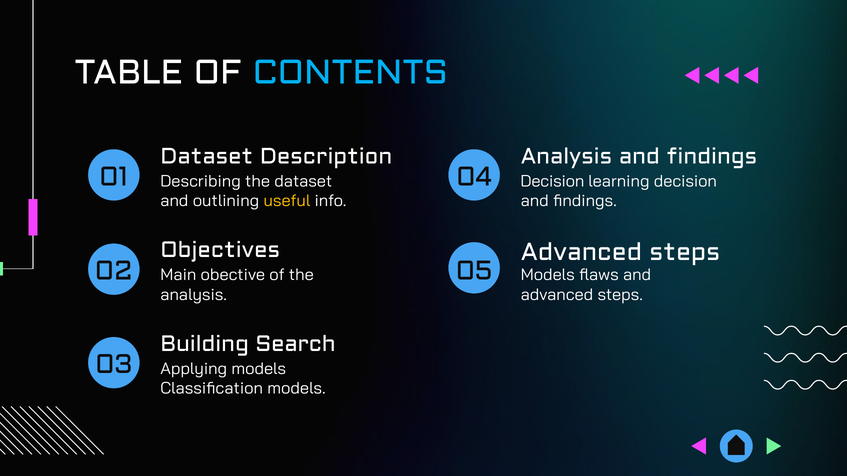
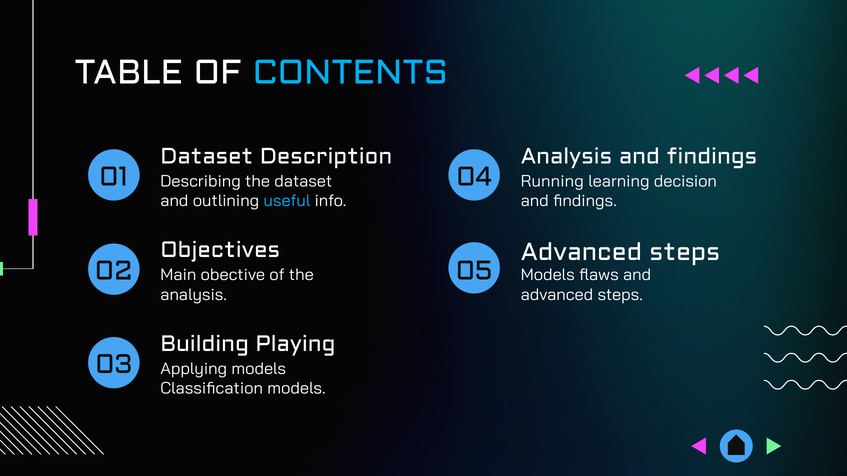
Decision at (552, 181): Decision -> Running
useful colour: yellow -> light blue
Search: Search -> Playing
